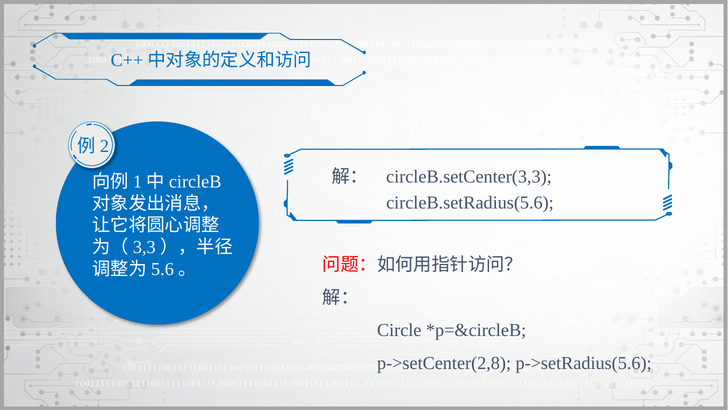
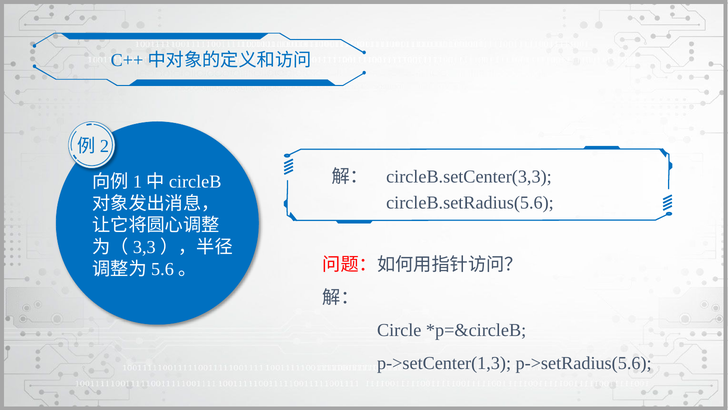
p->setCenter(2,8: p->setCenter(2,8 -> p->setCenter(1,3
